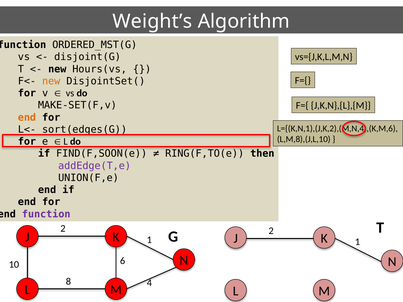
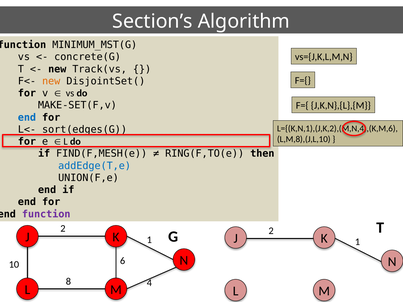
Weight’s: Weight’s -> Section’s
ORDERED_MST(G: ORDERED_MST(G -> MINIMUM_MST(G
disjoint(G: disjoint(G -> concrete(G
Hours(vs: Hours(vs -> Track(vs
end at (27, 117) colour: orange -> blue
FIND(F,SOON(e: FIND(F,SOON(e -> FIND(F,MESH(e
addEdge(T,e colour: purple -> blue
